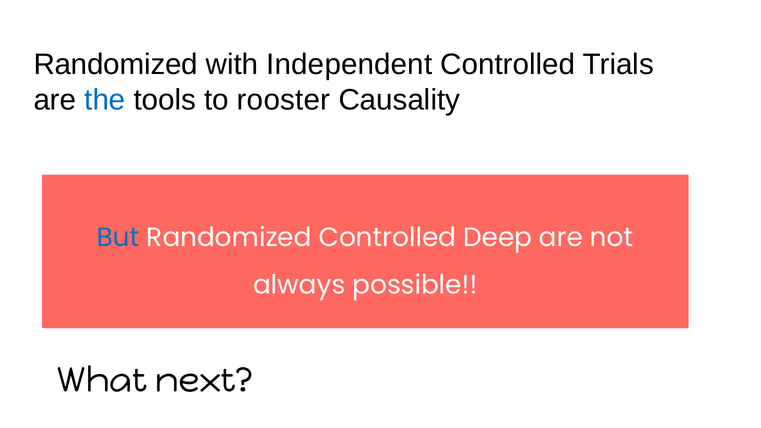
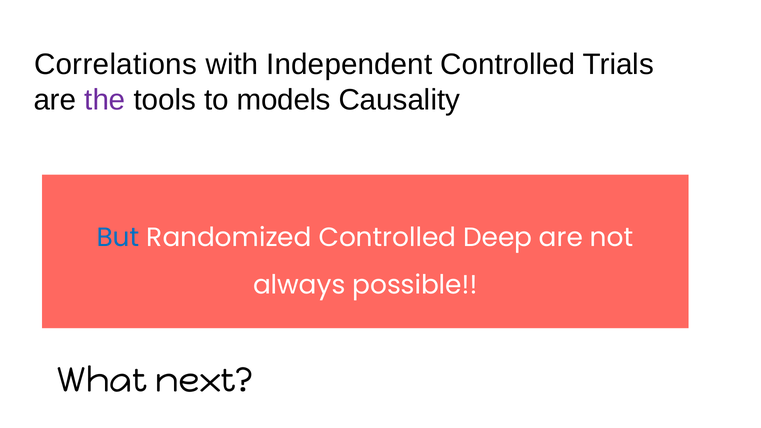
Randomized at (116, 64): Randomized -> Correlations
the colour: blue -> purple
rooster: rooster -> models
